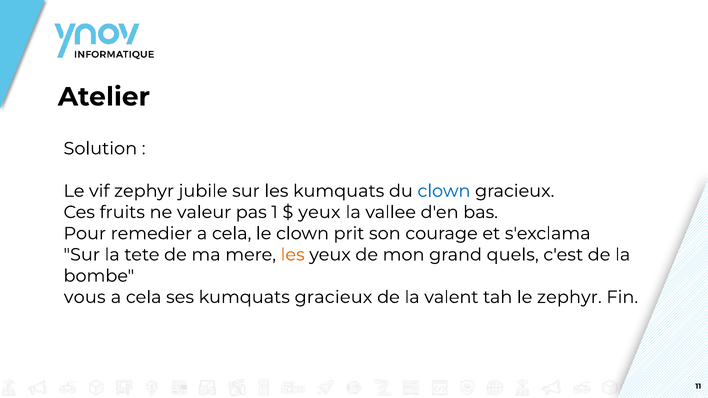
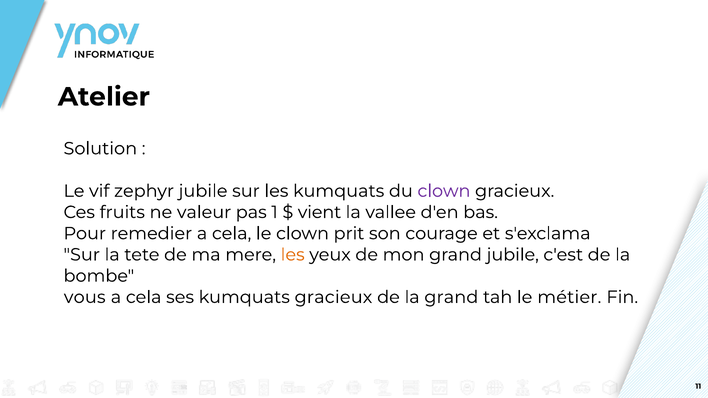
clown at (444, 191) colour: blue -> purple
yeux at (319, 212): yeux -> vient
grand quels: quels -> jubile
la valent: valent -> grand
le zephyr: zephyr -> métier
